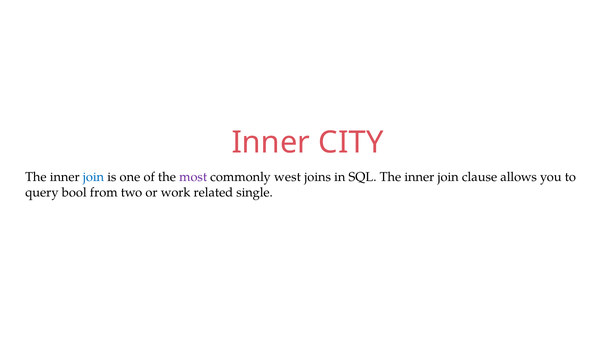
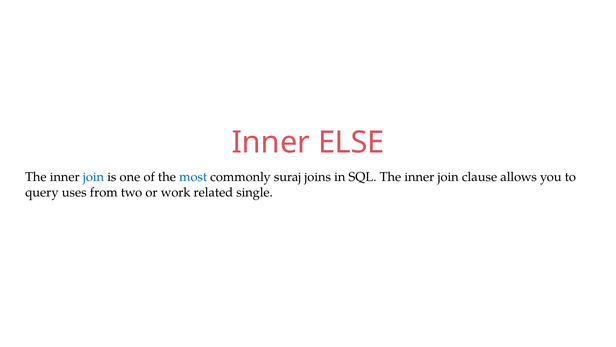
CITY: CITY -> ELSE
most colour: purple -> blue
west: west -> suraj
bool: bool -> uses
